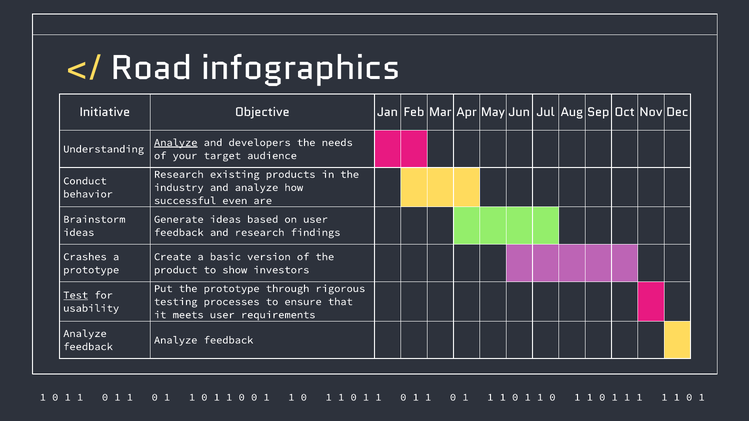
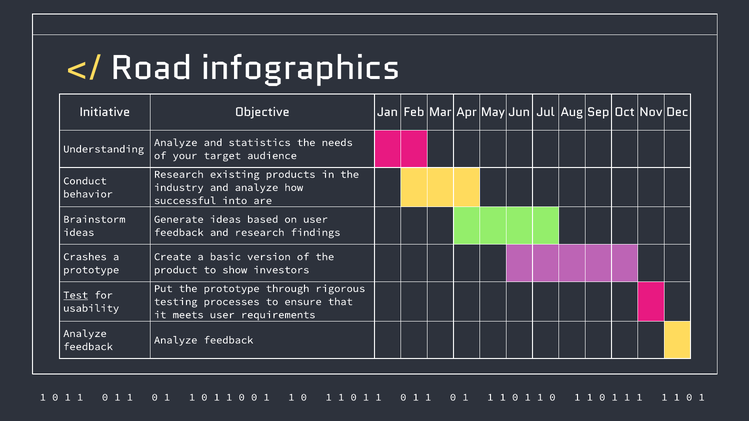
Analyze at (176, 143) underline: present -> none
developers: developers -> statistics
even: even -> into
